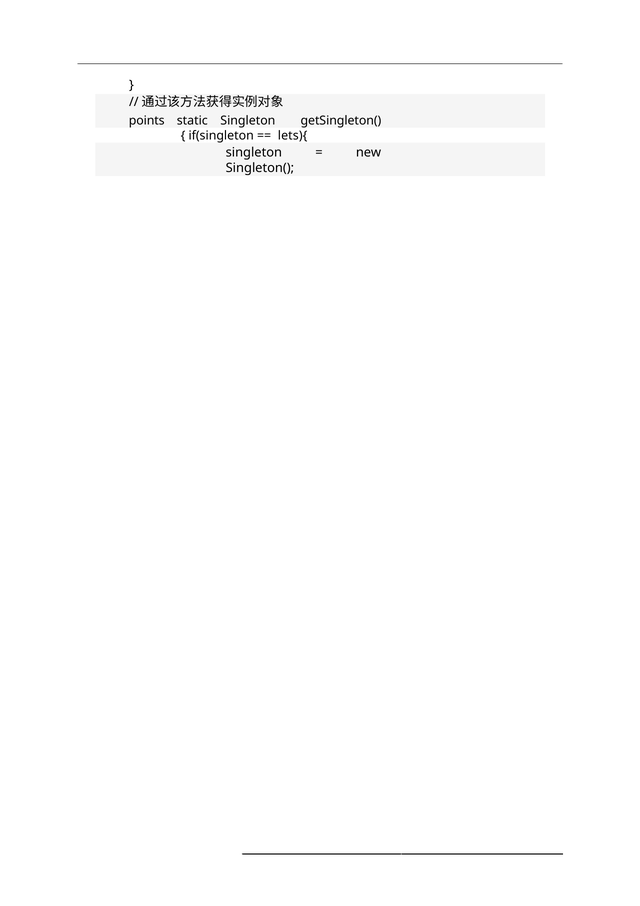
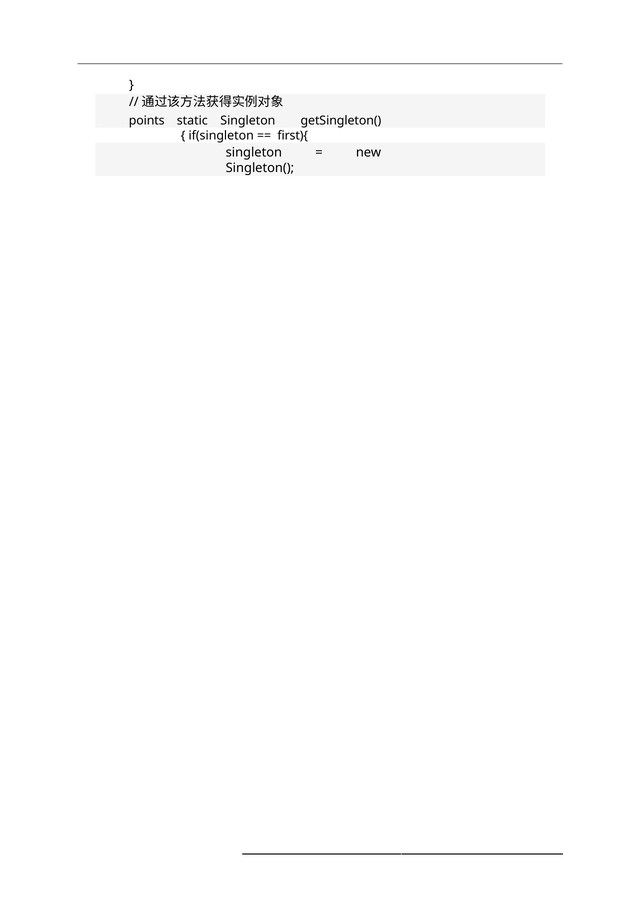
lets){: lets){ -> first){
